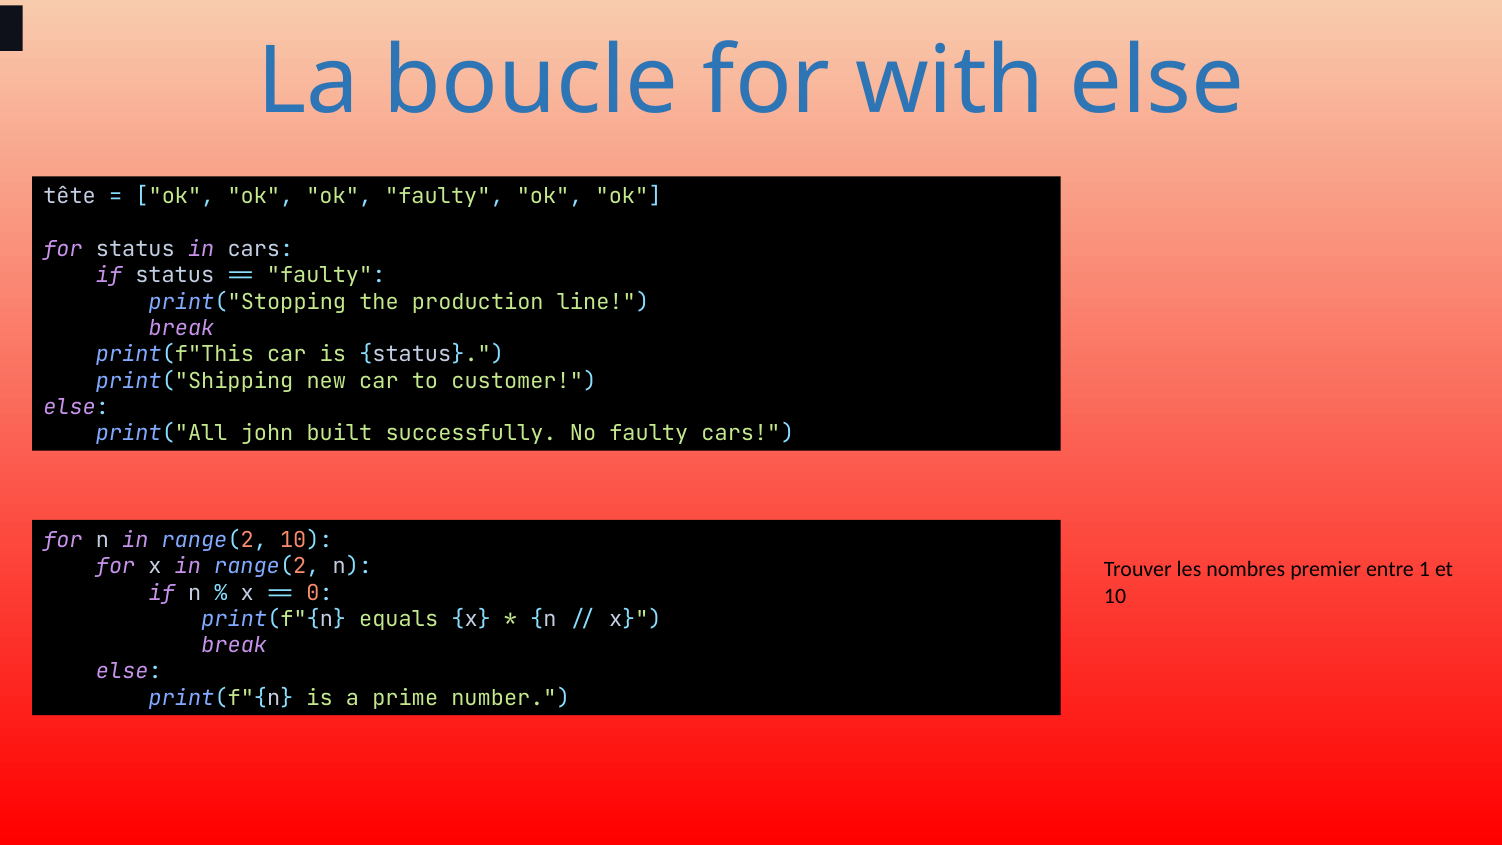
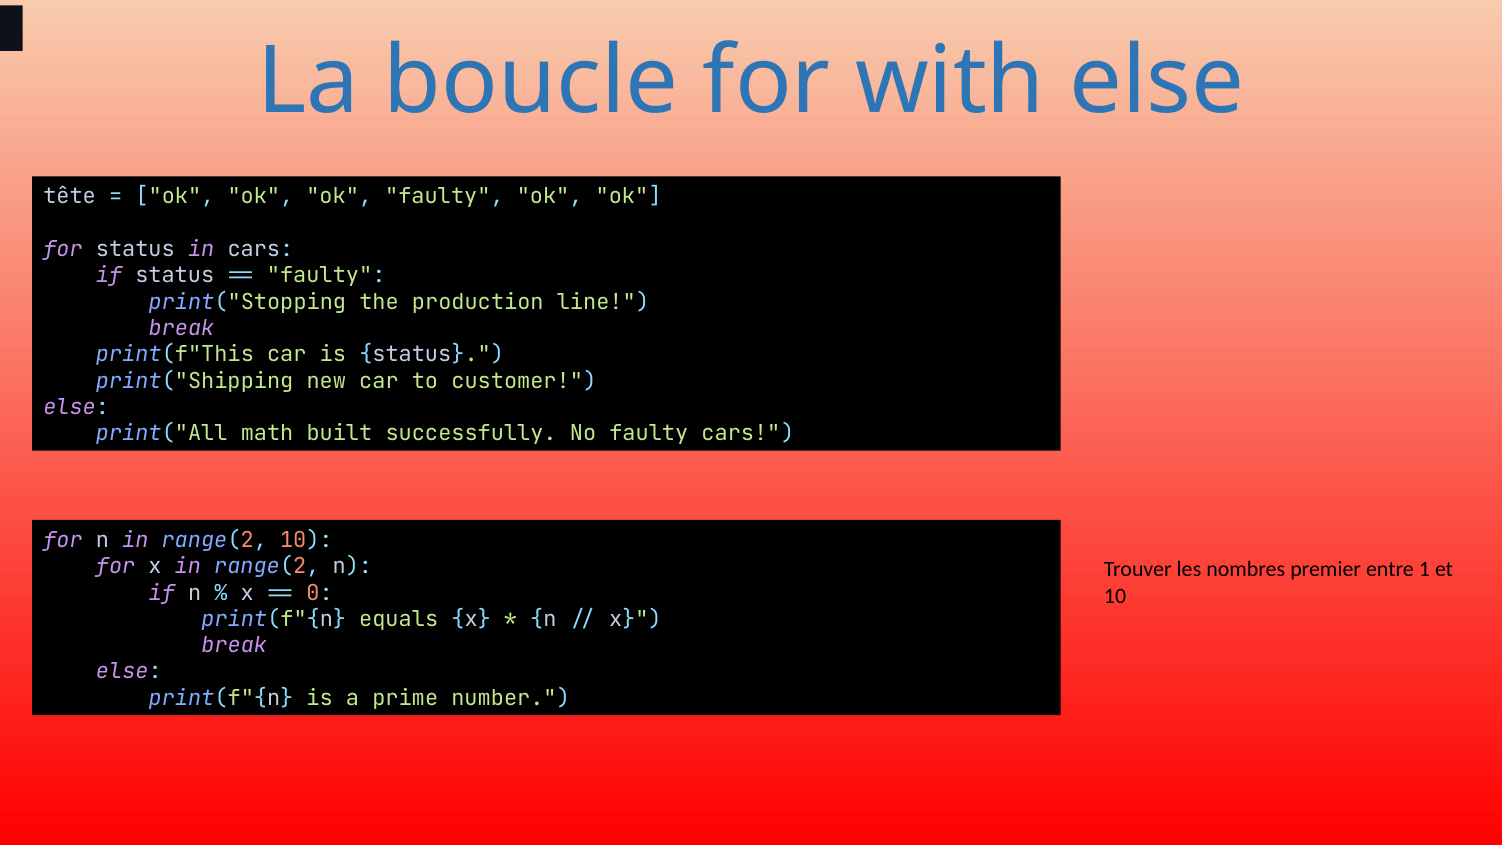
john: john -> math
